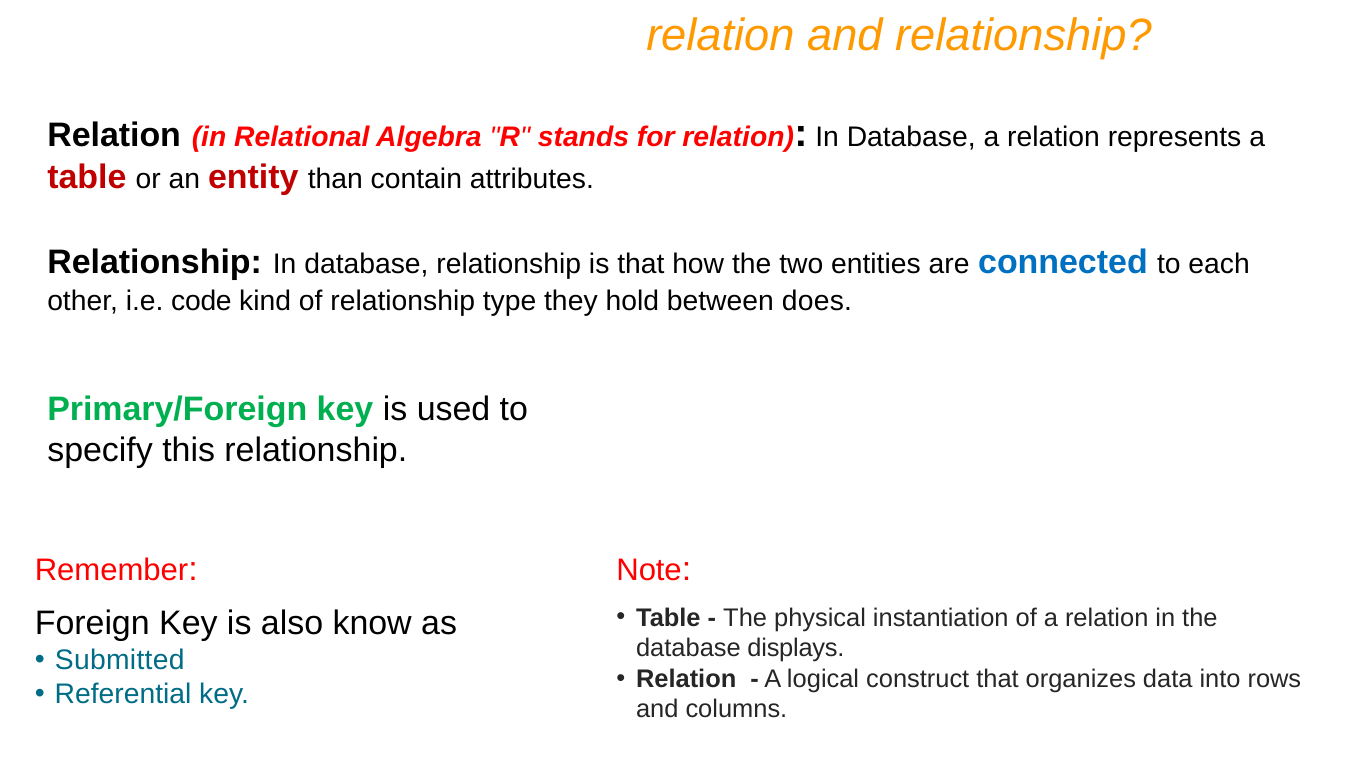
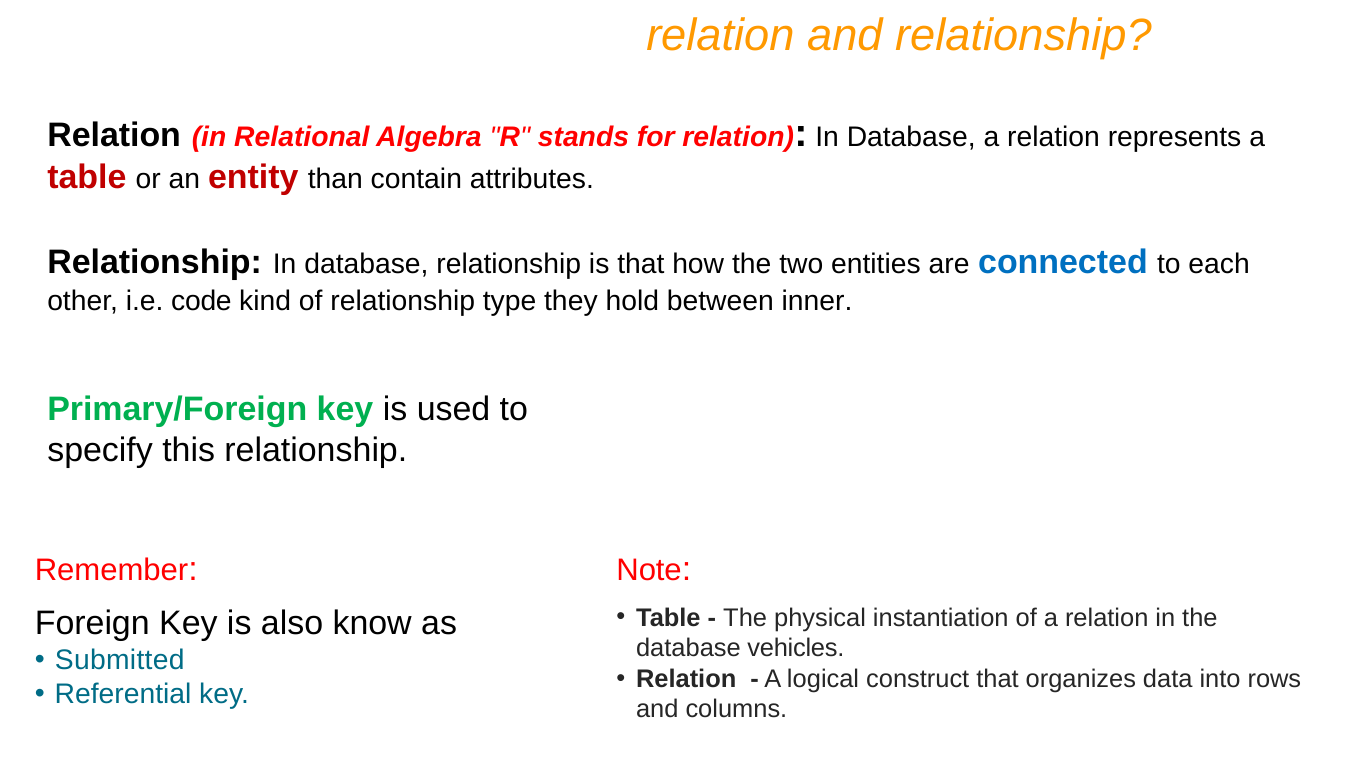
does: does -> inner
displays: displays -> vehicles
